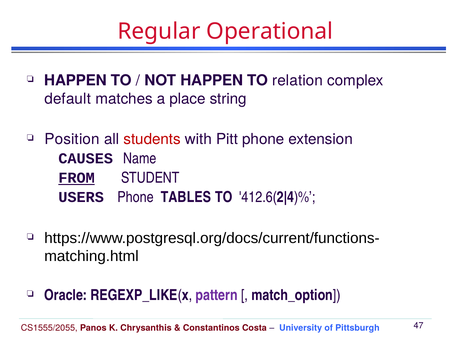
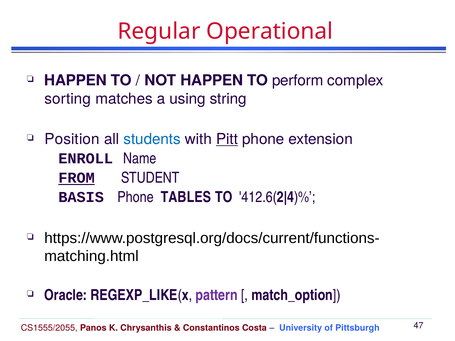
relation: relation -> perform
default: default -> sorting
place: place -> using
students colour: red -> blue
Pitt underline: none -> present
CAUSES: CAUSES -> ENROLL
USERS: USERS -> BASIS
